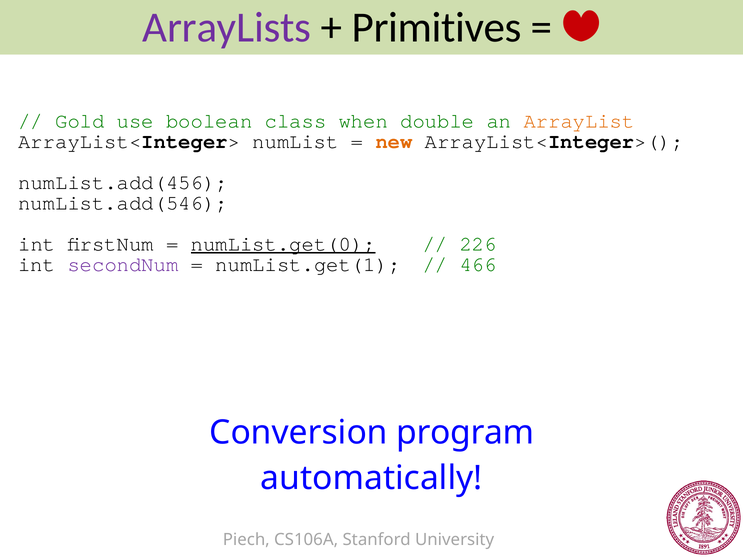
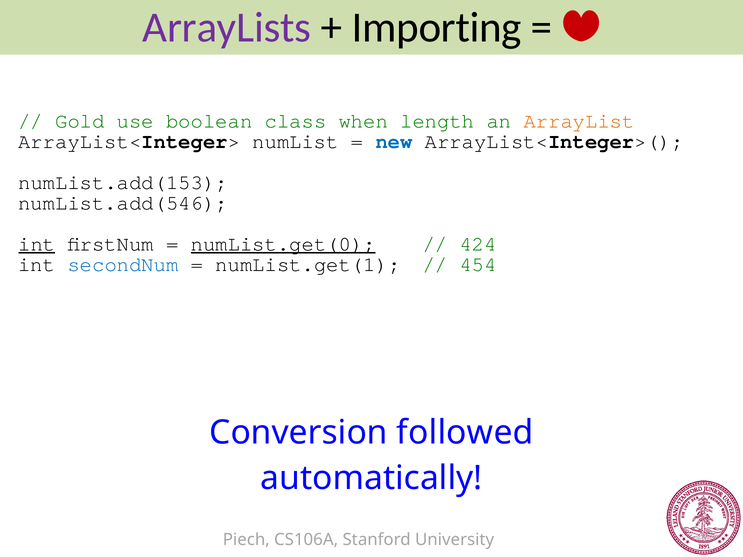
Primitives: Primitives -> Importing
double: double -> length
new colour: orange -> blue
numList.add(456: numList.add(456 -> numList.add(153
int at (37, 244) underline: none -> present
226: 226 -> 424
secondNum colour: purple -> blue
466: 466 -> 454
program: program -> followed
